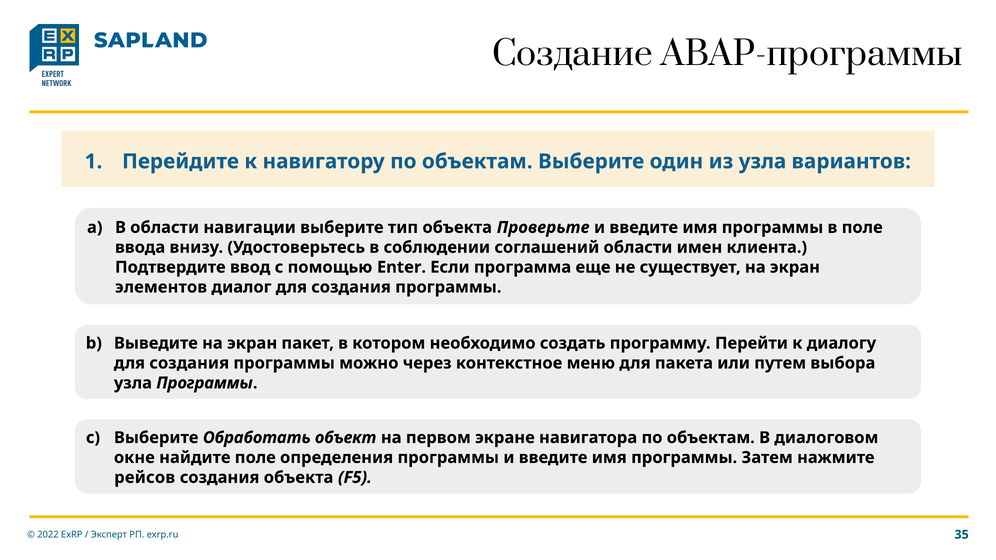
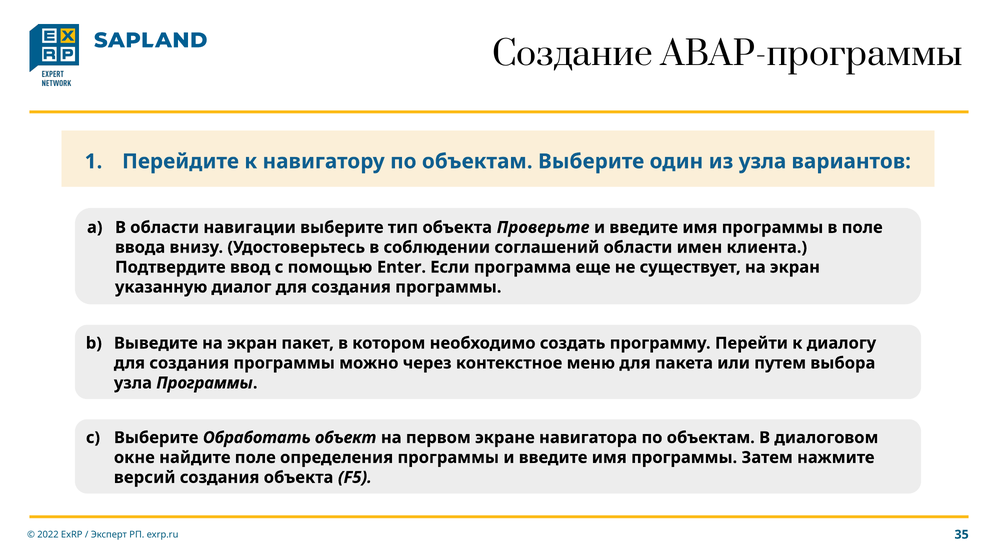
элементов: элементов -> указанную
рейсов: рейсов -> версий
